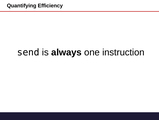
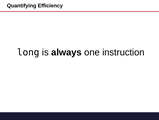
send: send -> long
